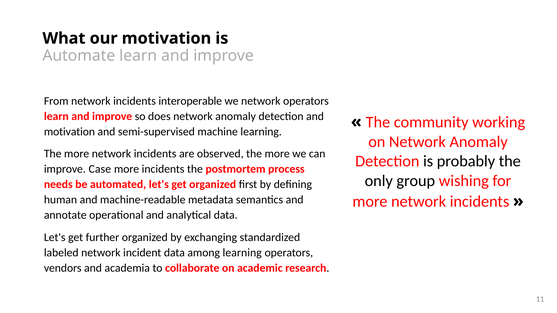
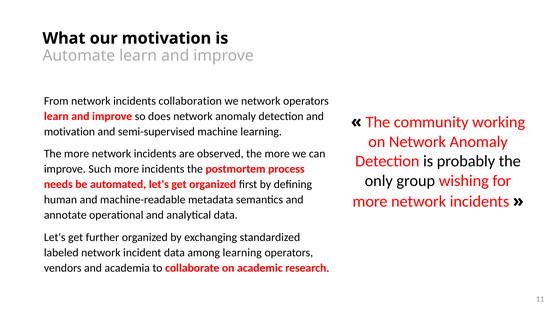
interoperable: interoperable -> collaboration
Case: Case -> Such
